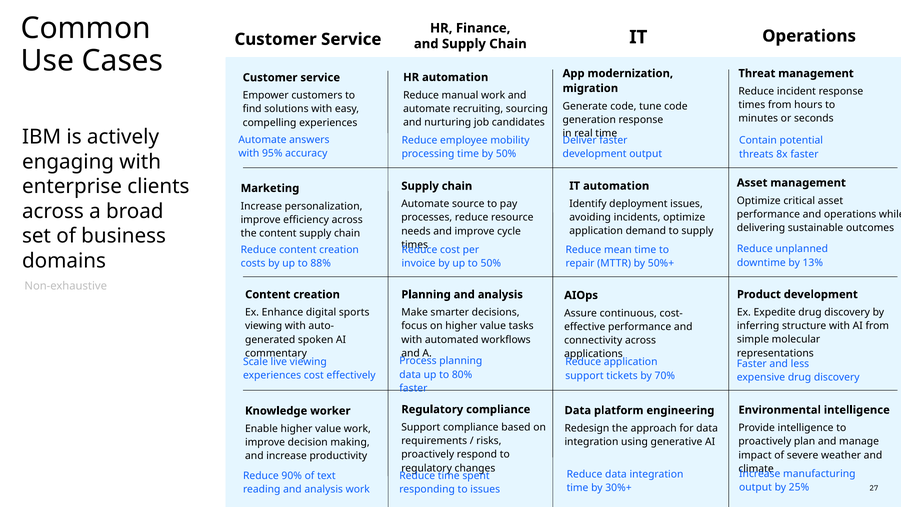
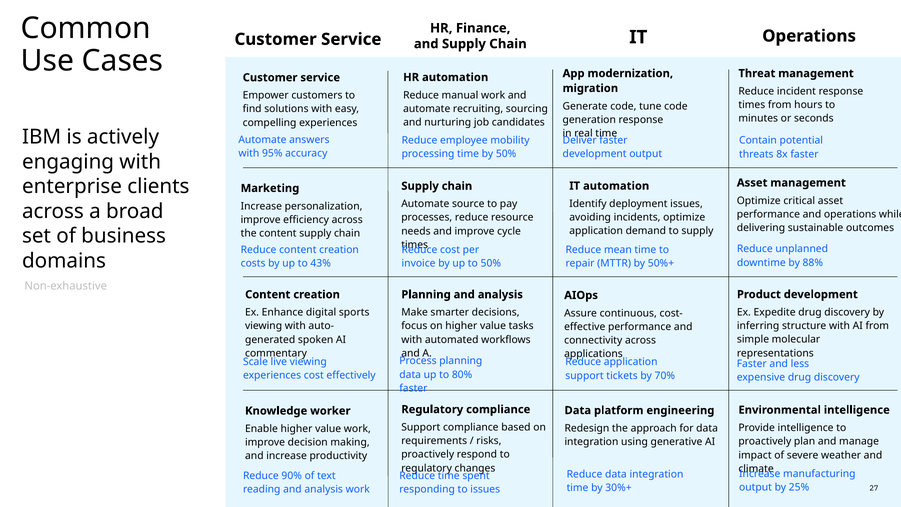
13%: 13% -> 88%
88%: 88% -> 43%
